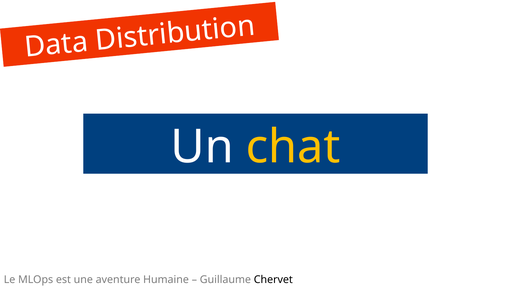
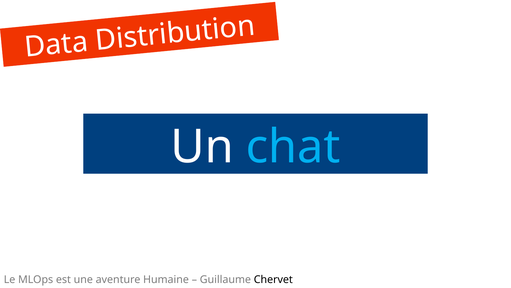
chat colour: yellow -> light blue
